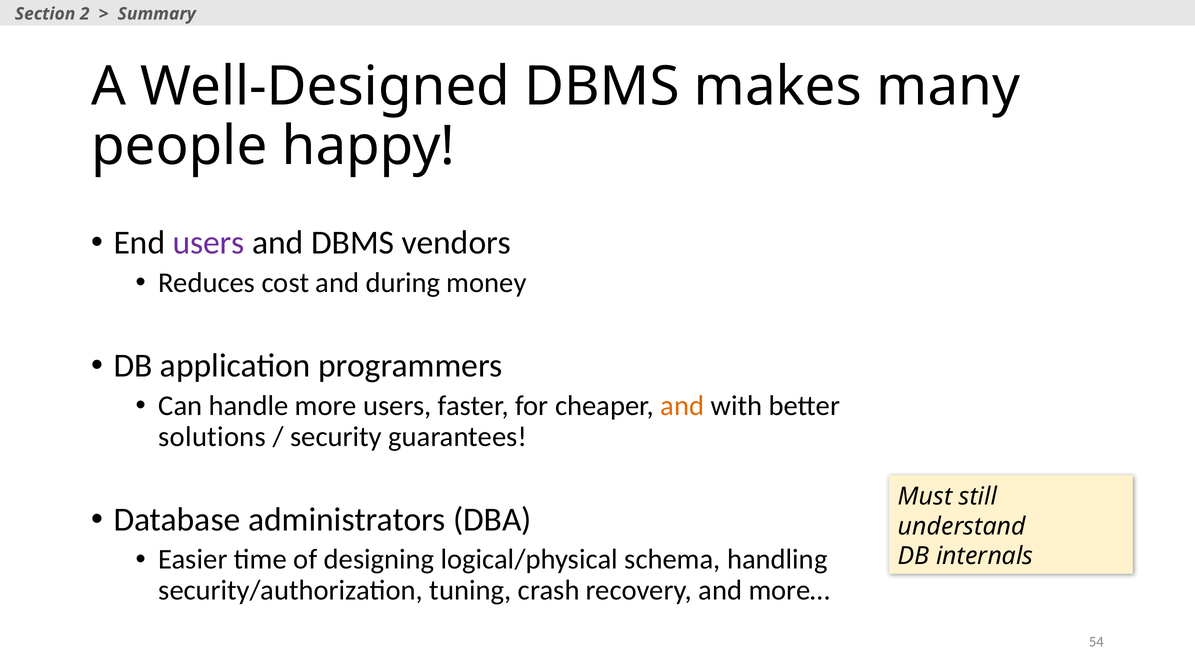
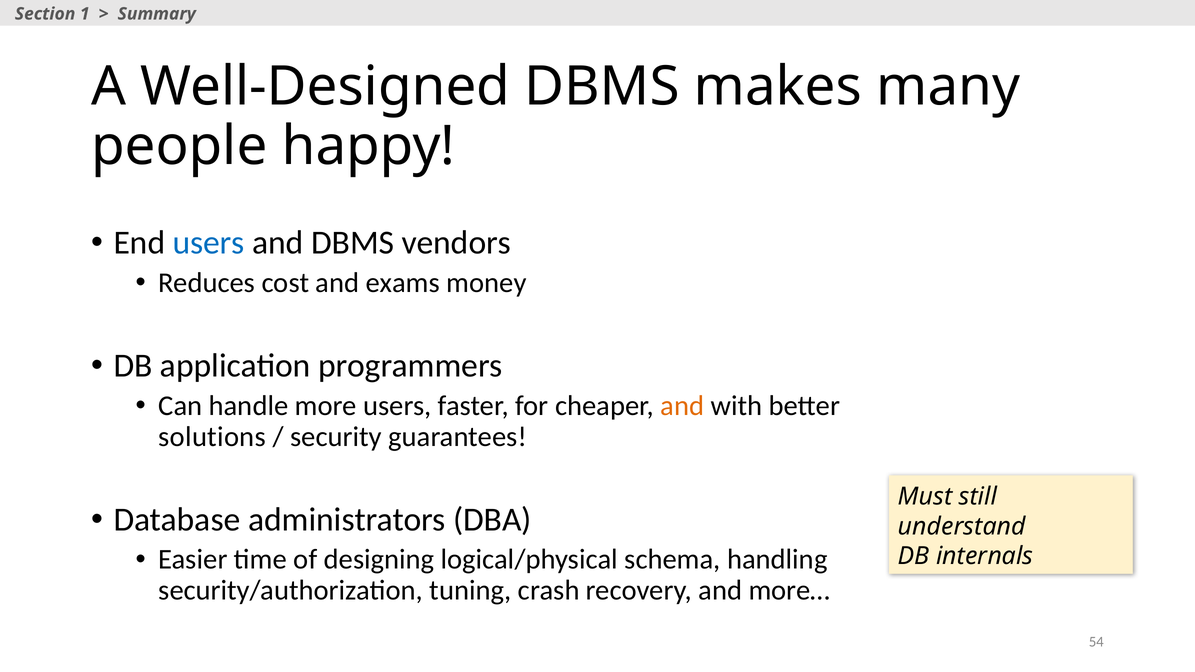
2: 2 -> 1
users at (209, 243) colour: purple -> blue
during: during -> exams
